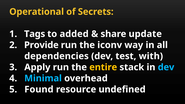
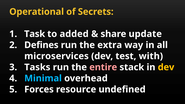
Tags: Tags -> Task
Provide: Provide -> Defines
iconv: iconv -> extra
dependencies: dependencies -> microservices
Apply: Apply -> Tasks
entire colour: yellow -> pink
dev at (166, 67) colour: light blue -> yellow
Found: Found -> Forces
